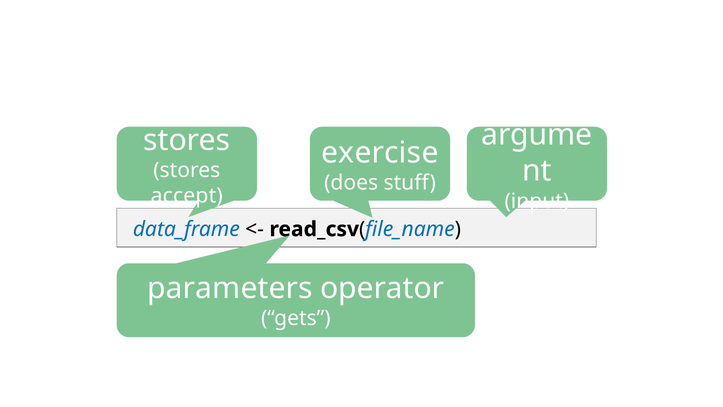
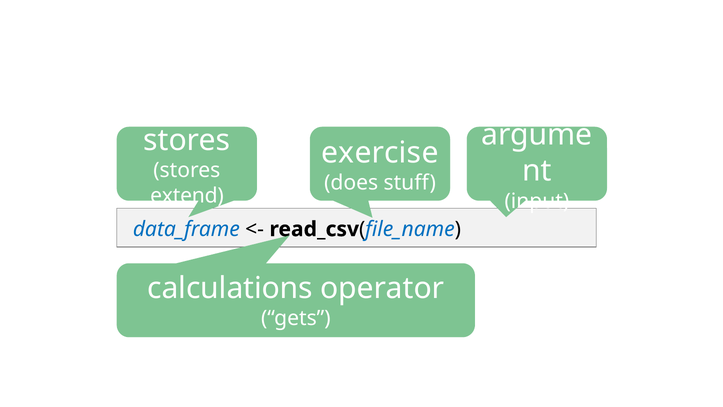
accept: accept -> extend
parameters: parameters -> calculations
